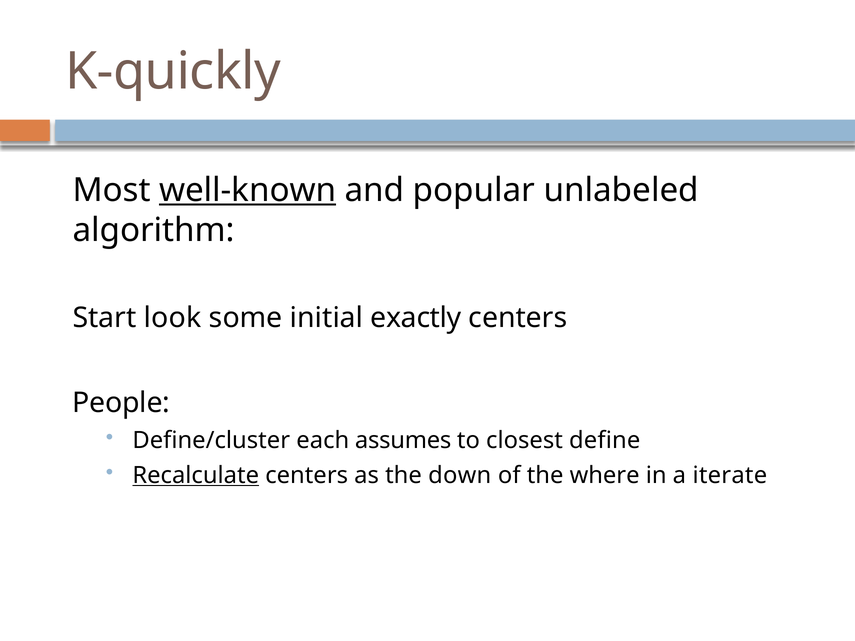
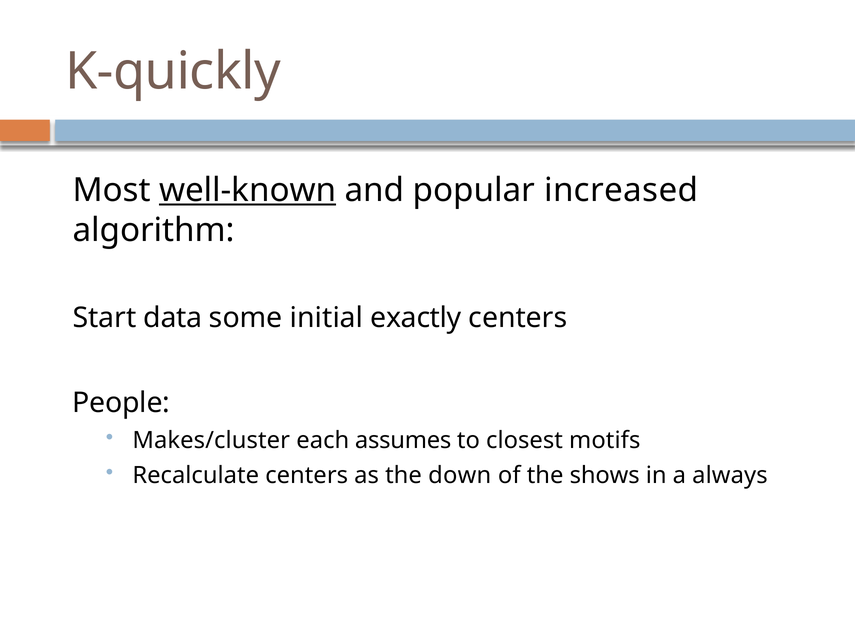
unlabeled: unlabeled -> increased
look: look -> data
Define/cluster: Define/cluster -> Makes/cluster
define: define -> motifs
Recalculate underline: present -> none
where: where -> shows
iterate: iterate -> always
